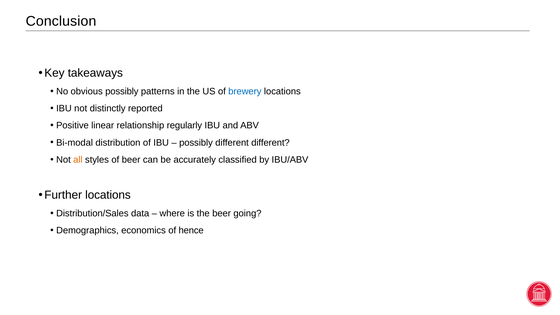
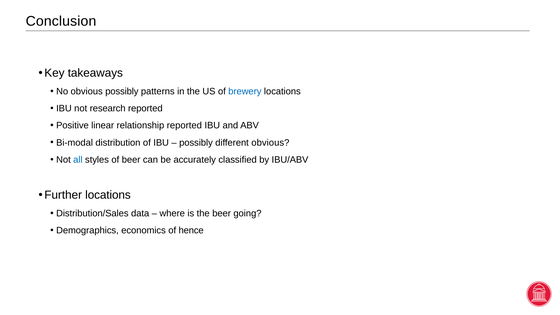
distinctly: distinctly -> research
relationship regularly: regularly -> reported
different different: different -> obvious
all colour: orange -> blue
